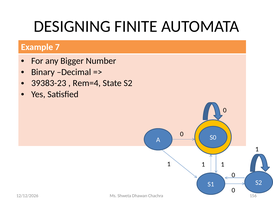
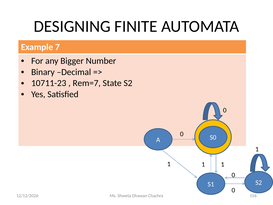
39383-23: 39383-23 -> 10711-23
Rem=4: Rem=4 -> Rem=7
